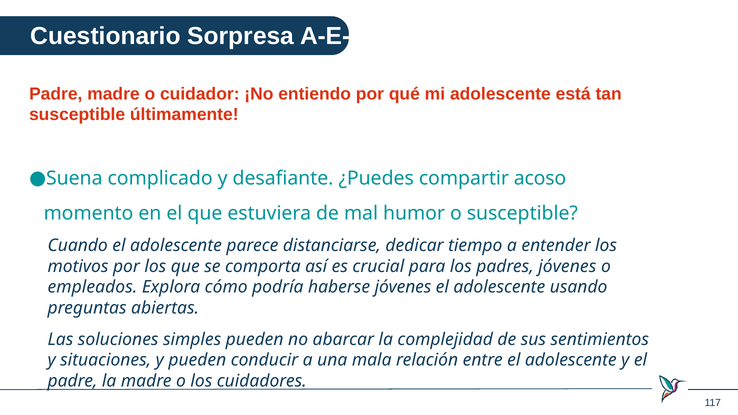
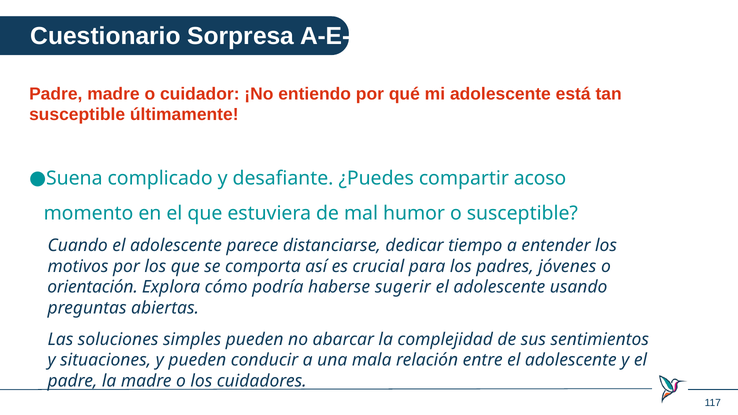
empleados: empleados -> orientación
haberse jóvenes: jóvenes -> sugerir
